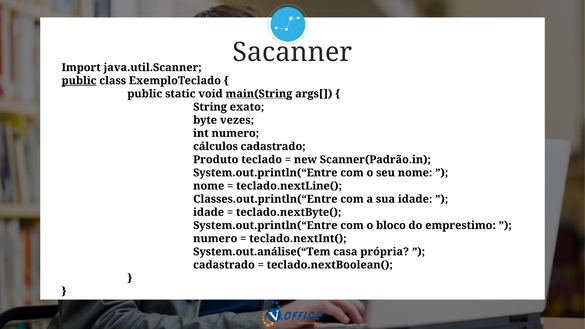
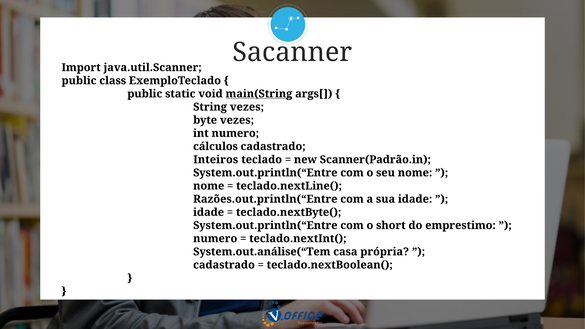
public at (79, 81) underline: present -> none
String exato: exato -> vezes
Produto: Produto -> Inteiros
Classes.out.println(“Entre: Classes.out.println(“Entre -> Razões.out.println(“Entre
bloco: bloco -> short
